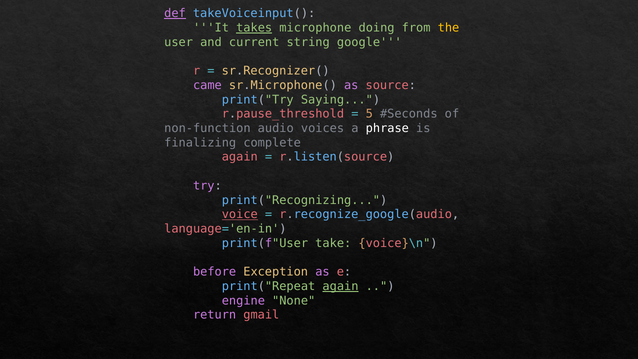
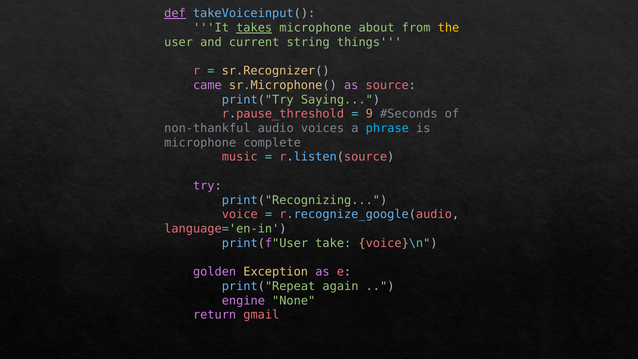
doing: doing -> about
google: google -> things
5: 5 -> 9
non-function: non-function -> non-thankful
phrase colour: white -> light blue
finalizing at (200, 143): finalizing -> microphone
again at (240, 157): again -> music
voice underline: present -> none
before: before -> golden
again at (340, 286) underline: present -> none
